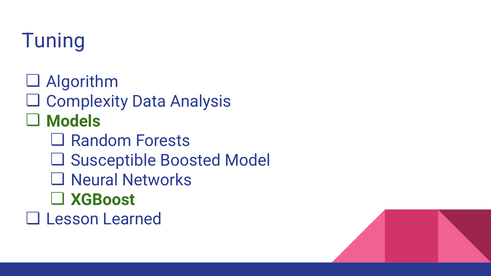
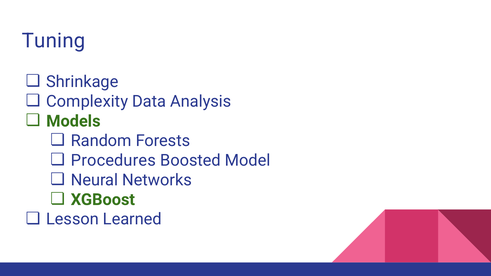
Algorithm: Algorithm -> Shrinkage
Susceptible: Susceptible -> Procedures
